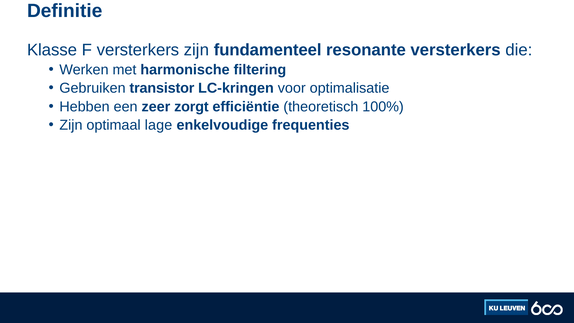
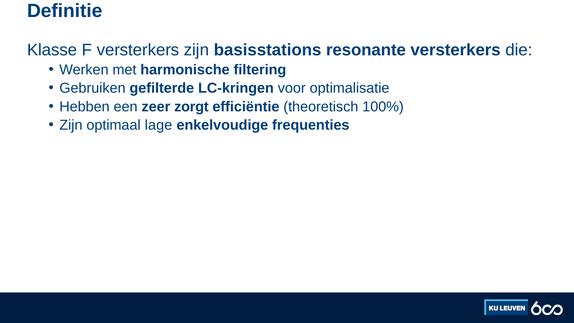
fundamenteel: fundamenteel -> basisstations
transistor: transistor -> gefilterde
